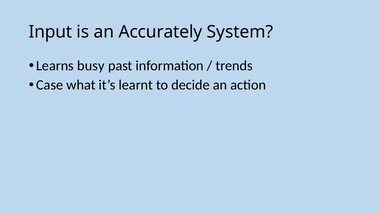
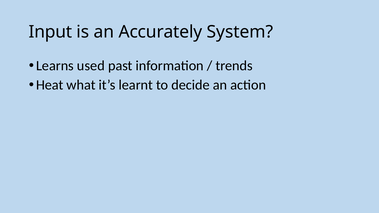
busy: busy -> used
Case: Case -> Heat
